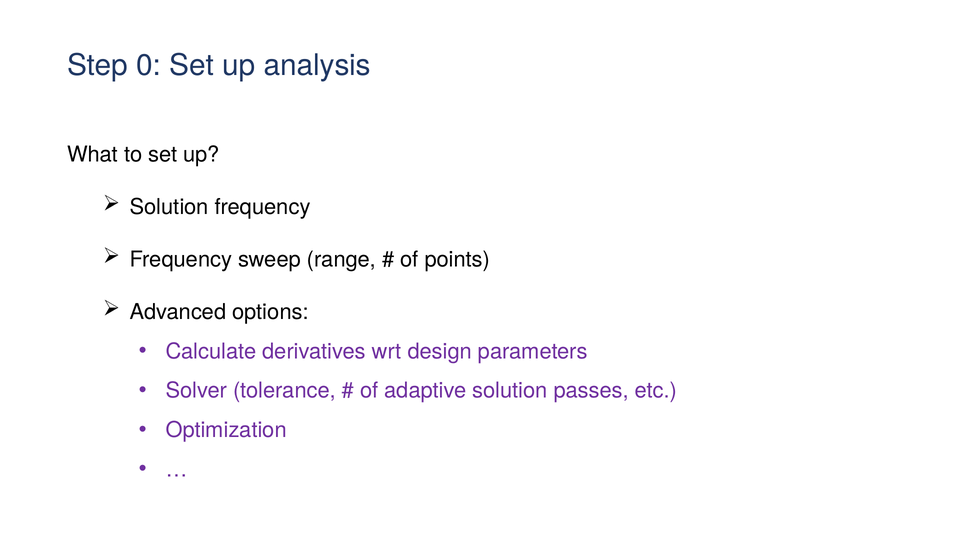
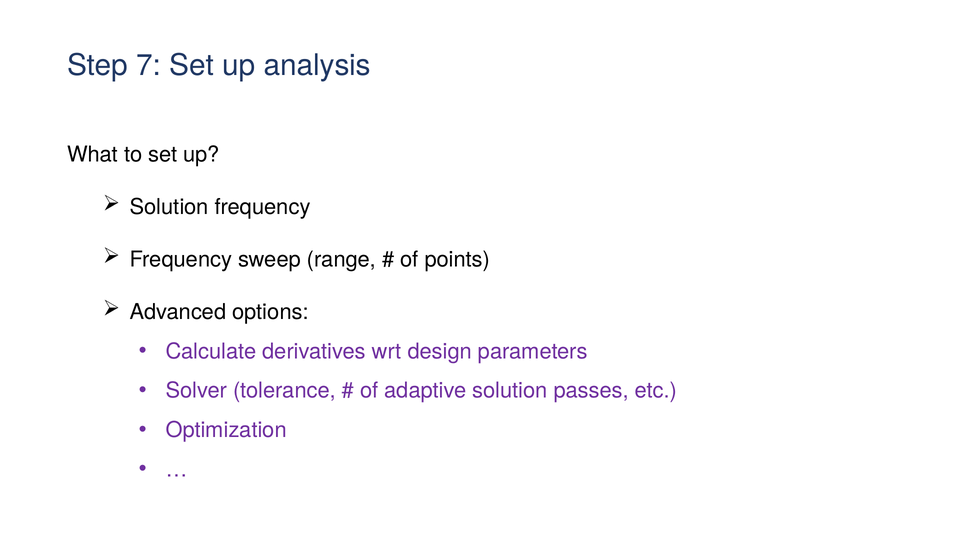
0: 0 -> 7
